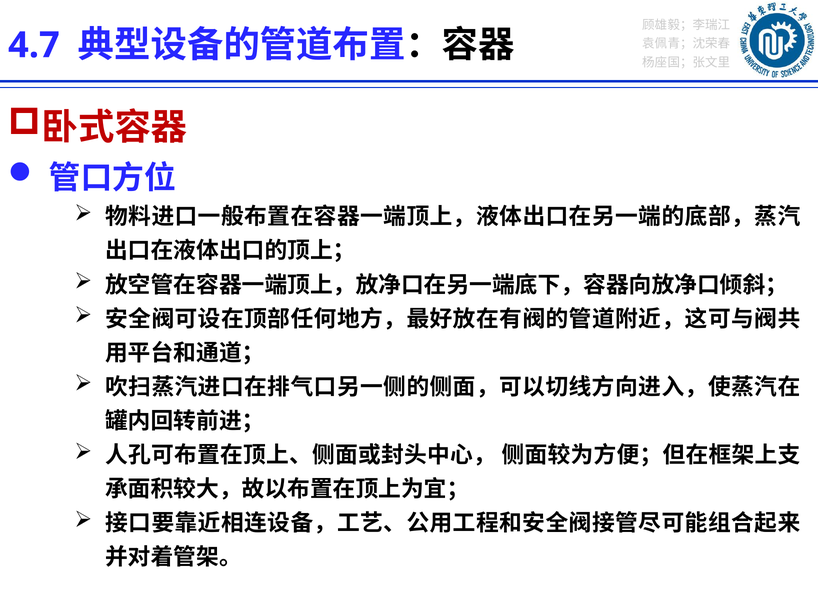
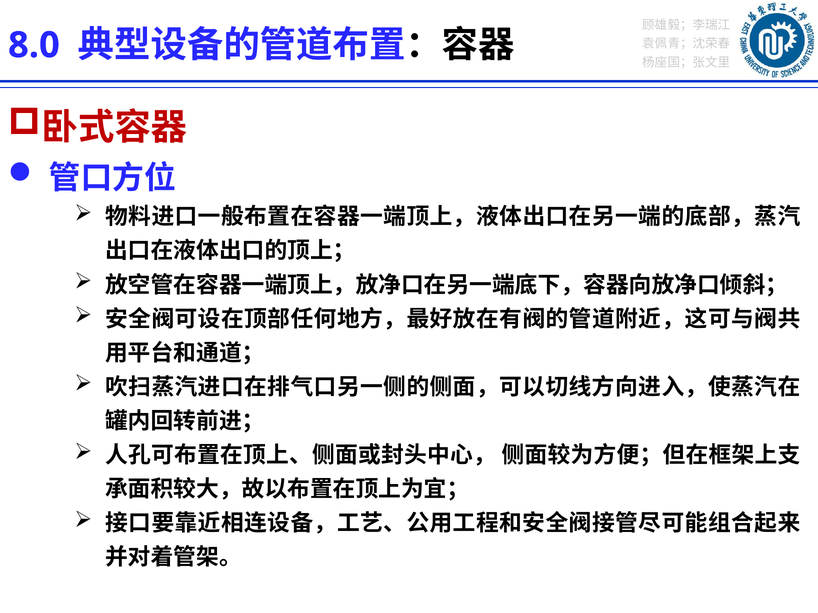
4.7: 4.7 -> 8.0
